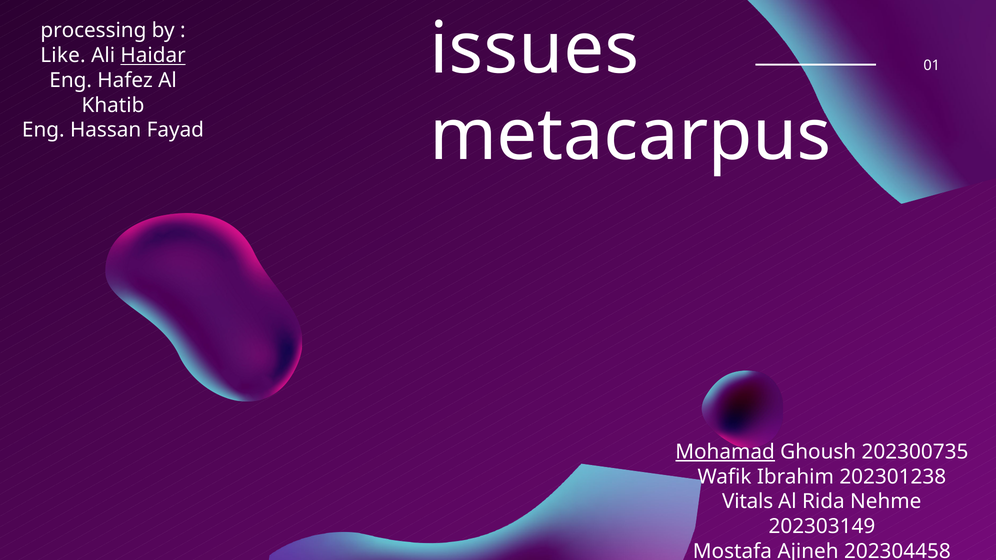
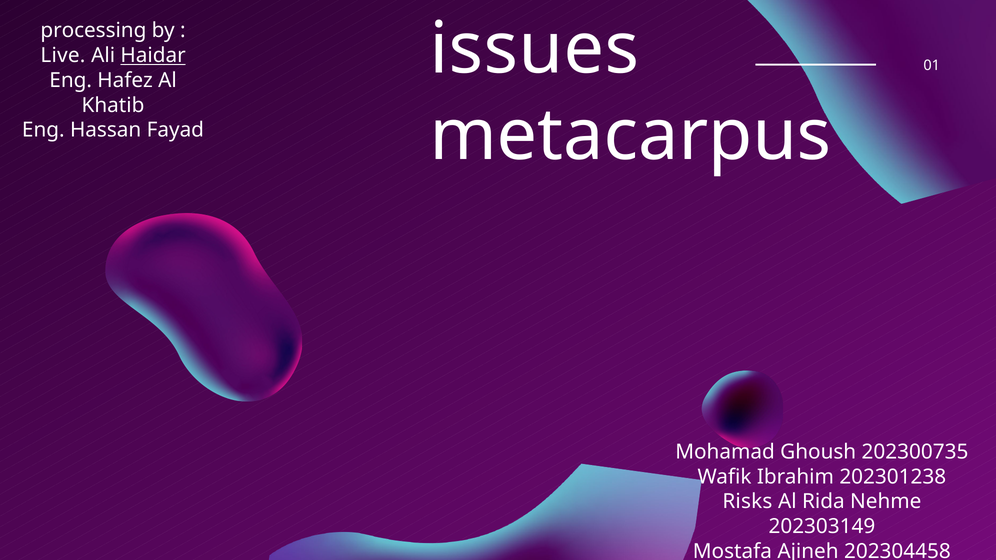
Like: Like -> Live
Mohamad underline: present -> none
Vitals: Vitals -> Risks
